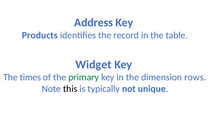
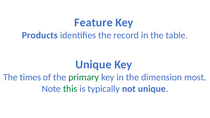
Address: Address -> Feature
Widget at (93, 65): Widget -> Unique
rows: rows -> most
this colour: black -> green
